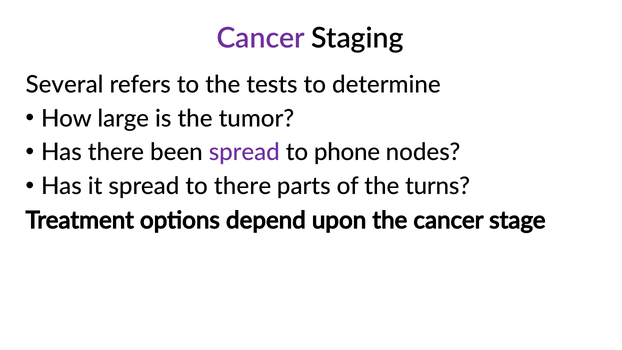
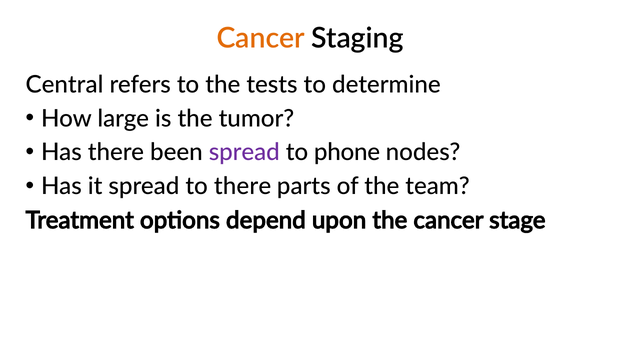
Cancer at (261, 39) colour: purple -> orange
Several: Several -> Central
turns: turns -> team
